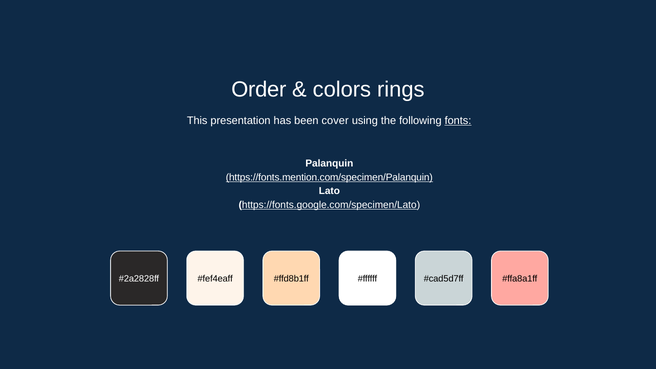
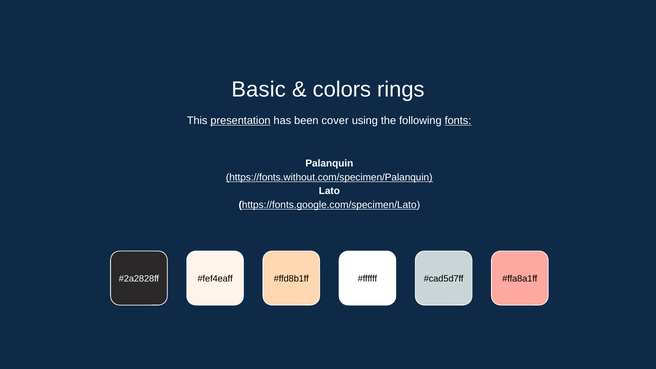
Order: Order -> Basic
presentation underline: none -> present
https://fonts.mention.com/specimen/Palanquin: https://fonts.mention.com/specimen/Palanquin -> https://fonts.without.com/specimen/Palanquin
